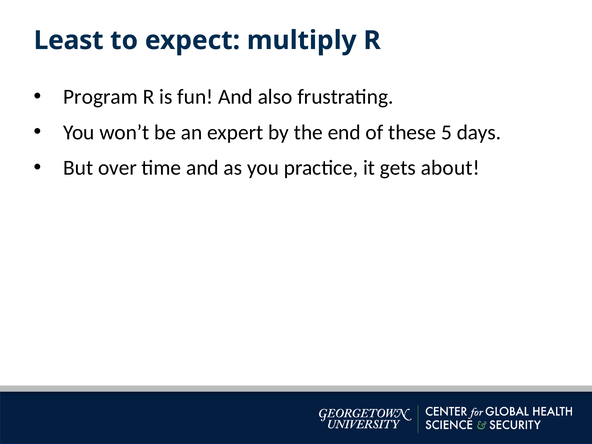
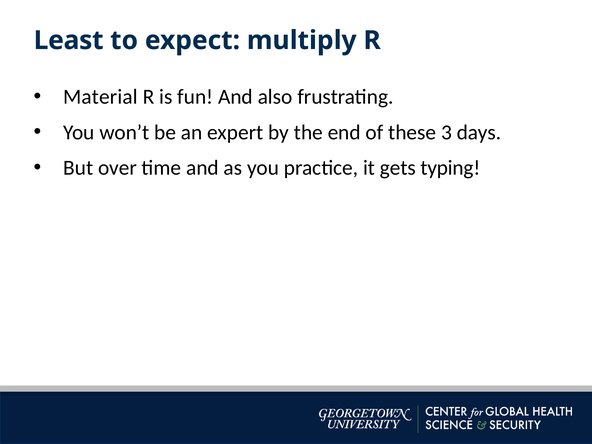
Program: Program -> Material
5: 5 -> 3
about: about -> typing
